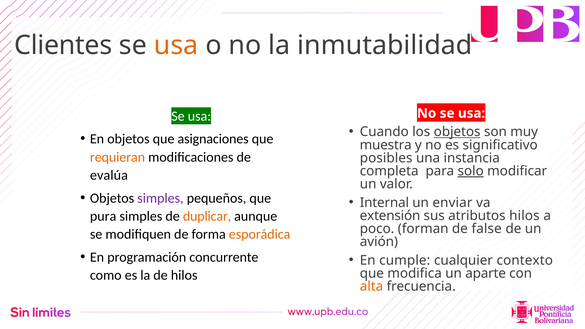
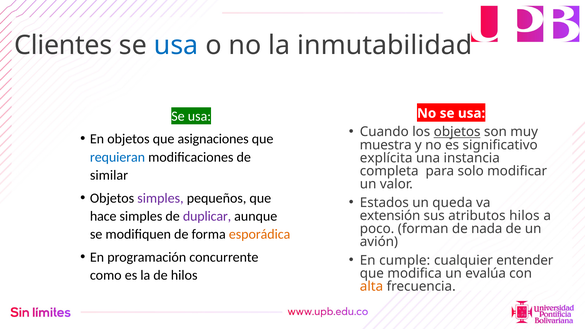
usa at (176, 45) colour: orange -> blue
requieran colour: orange -> blue
posibles: posibles -> explícita
solo underline: present -> none
evalúa: evalúa -> similar
Internal: Internal -> Estados
enviar: enviar -> queda
pura: pura -> hace
duplicar colour: orange -> purple
false: false -> nada
contexto: contexto -> entender
aparte: aparte -> evalúa
